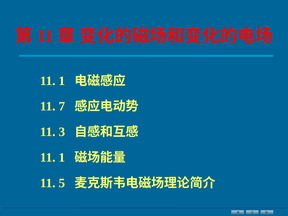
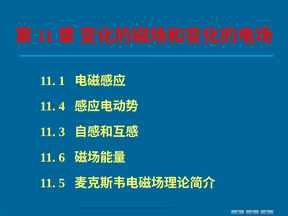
7: 7 -> 4
1 at (62, 157): 1 -> 6
